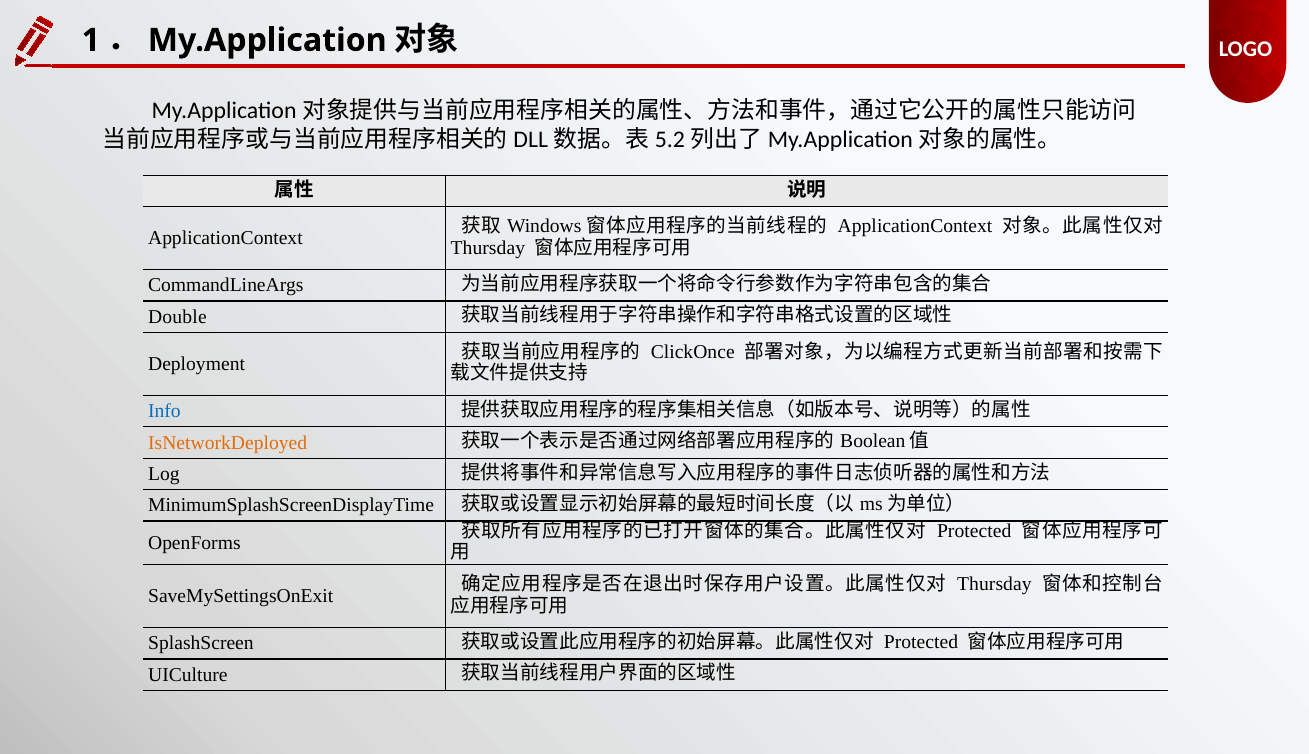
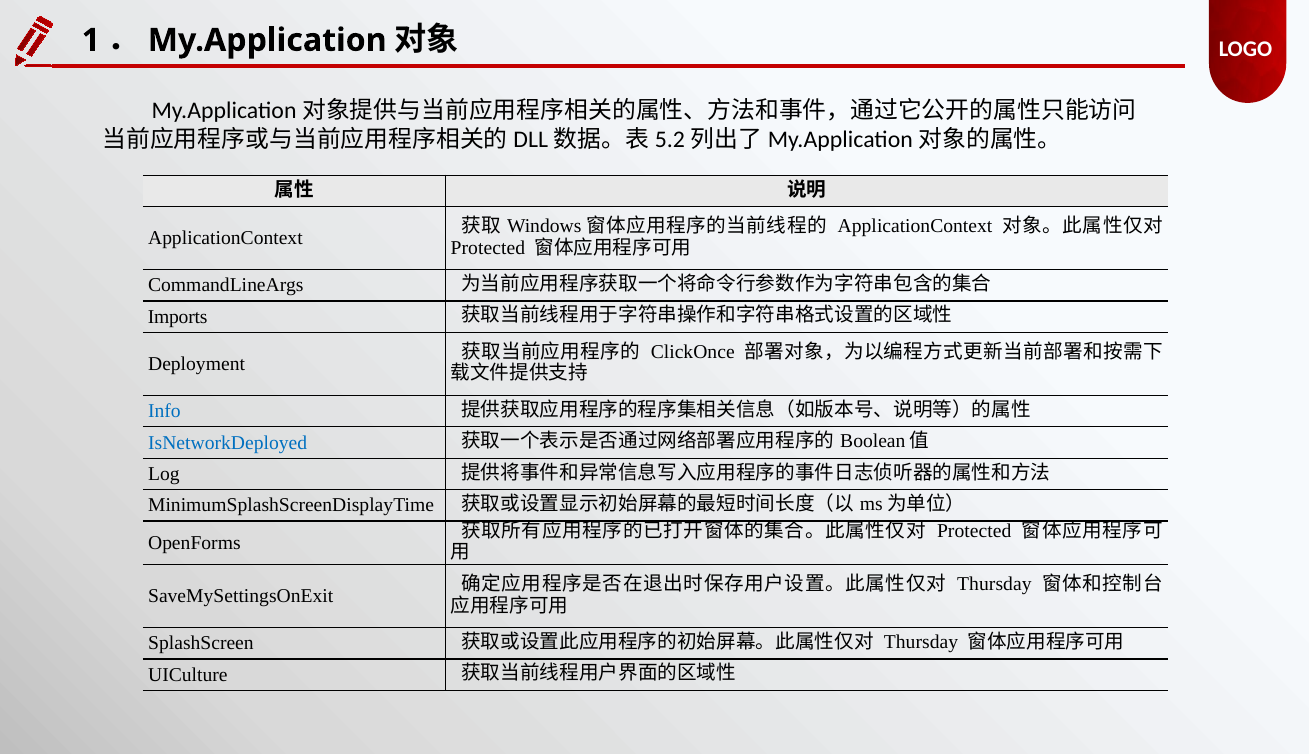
Thursday at (488, 248): Thursday -> Protected
Double: Double -> Imports
IsNetworkDeployed colour: orange -> blue
Protected at (921, 642): Protected -> Thursday
